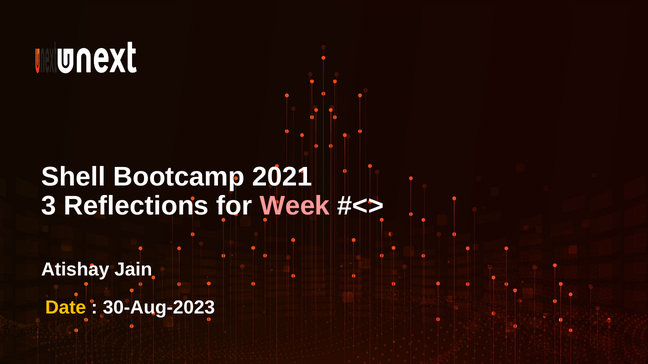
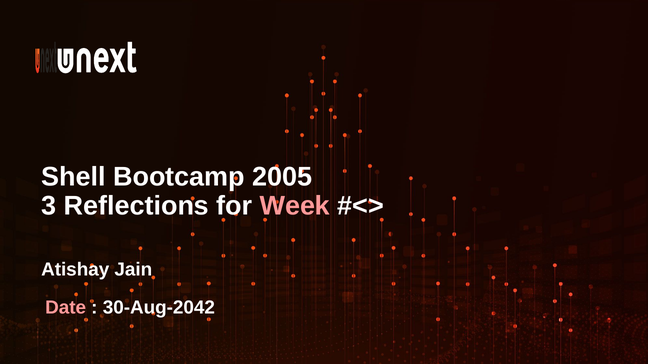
2021: 2021 -> 2005
Date colour: yellow -> pink
30-Aug-2023: 30-Aug-2023 -> 30-Aug-2042
